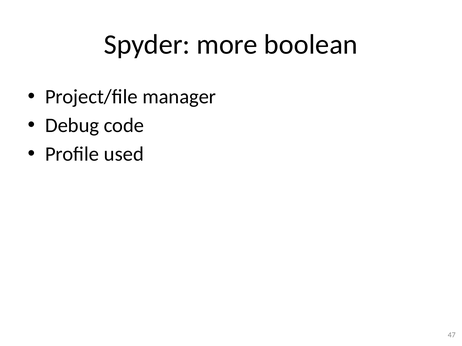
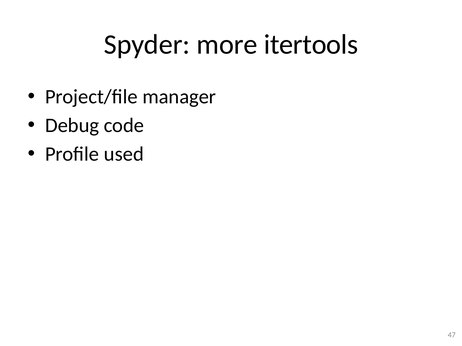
boolean: boolean -> itertools
